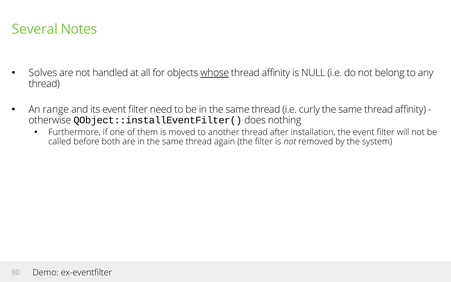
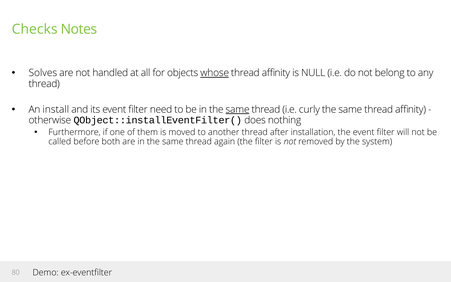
Several: Several -> Checks
range: range -> install
same at (238, 109) underline: none -> present
